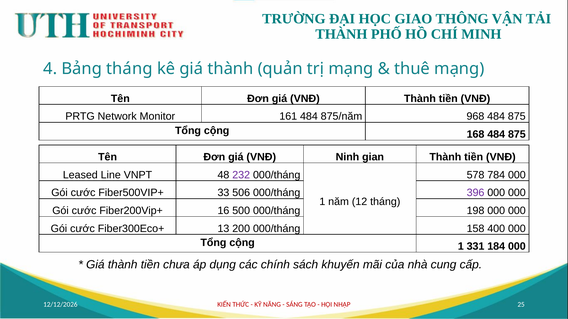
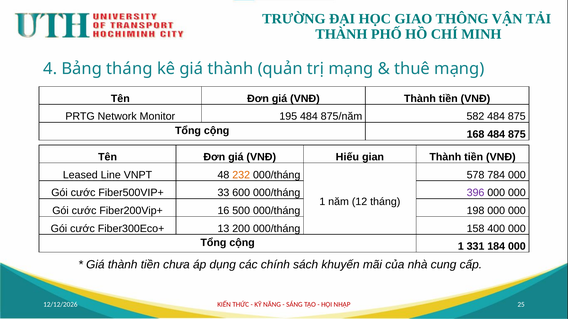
161: 161 -> 195
968: 968 -> 582
Ninh: Ninh -> Hiếu
232 colour: purple -> orange
506: 506 -> 600
